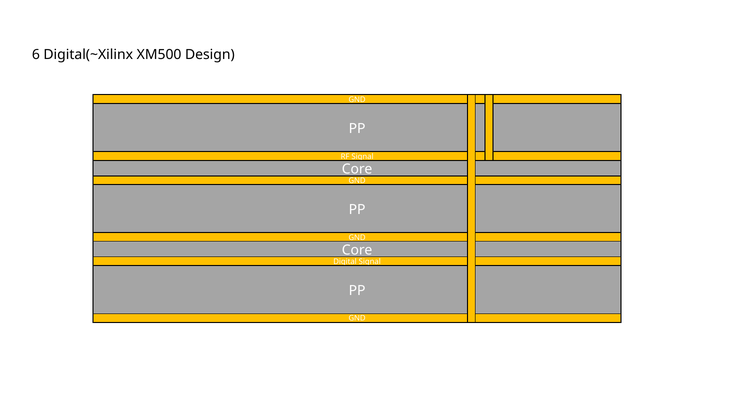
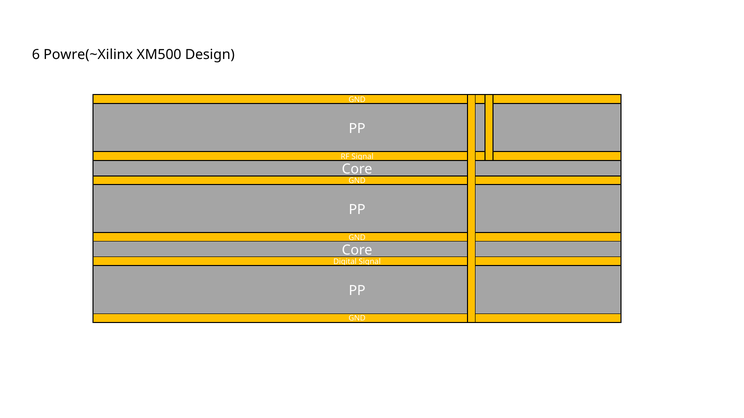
Digital(~Xilinx: Digital(~Xilinx -> Powre(~Xilinx
